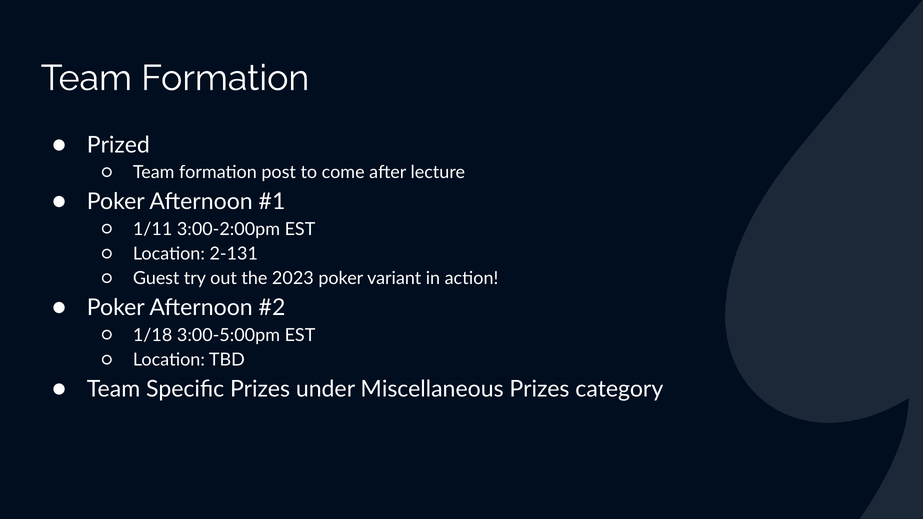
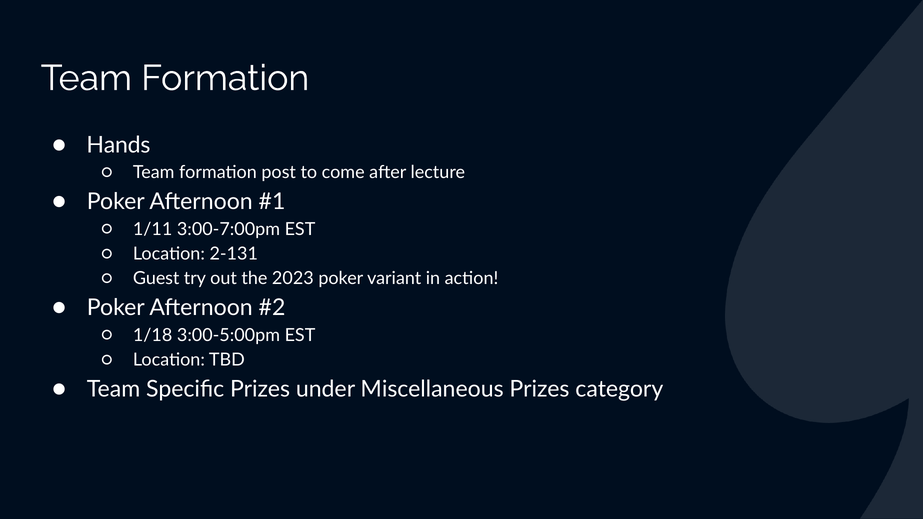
Prized: Prized -> Hands
3:00-2:00pm: 3:00-2:00pm -> 3:00-7:00pm
